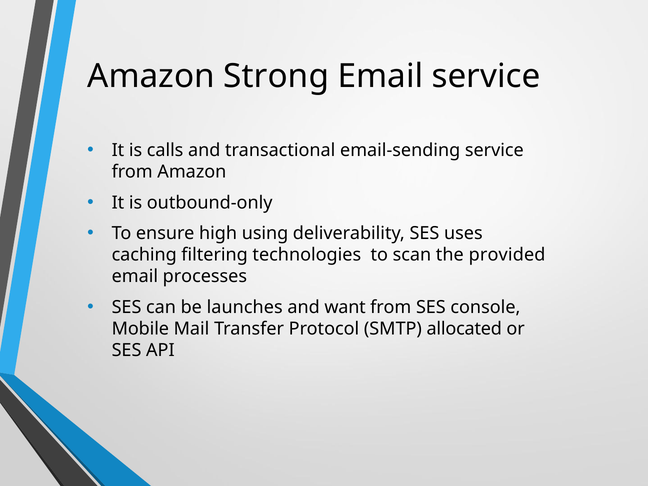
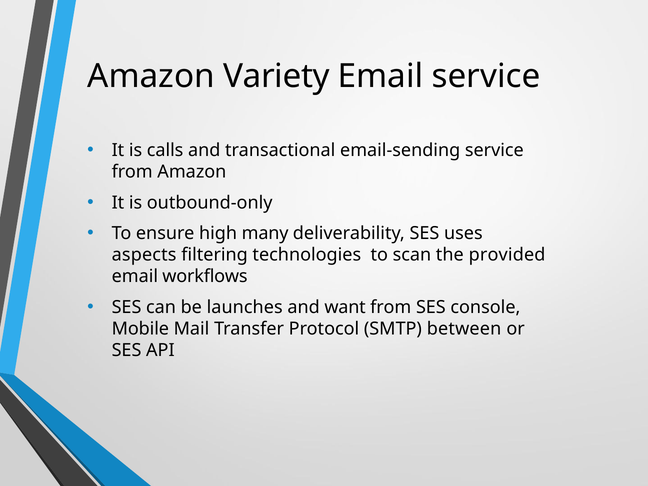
Strong: Strong -> Variety
using: using -> many
caching: caching -> aspects
processes: processes -> workflows
allocated: allocated -> between
